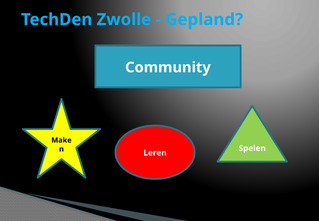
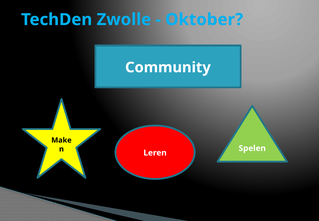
Gepland: Gepland -> Oktober
